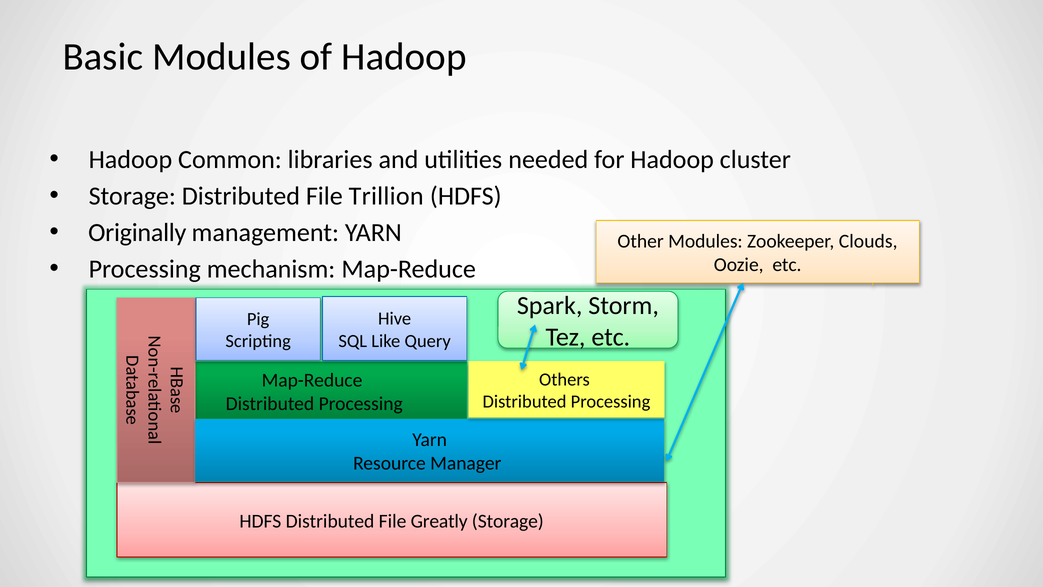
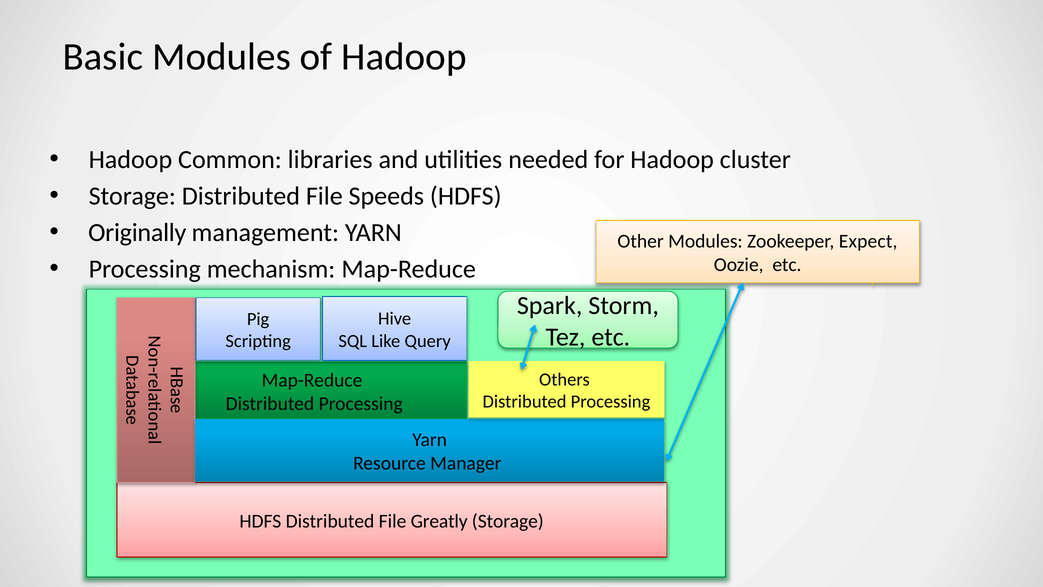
Trillion: Trillion -> Speeds
Clouds: Clouds -> Expect
